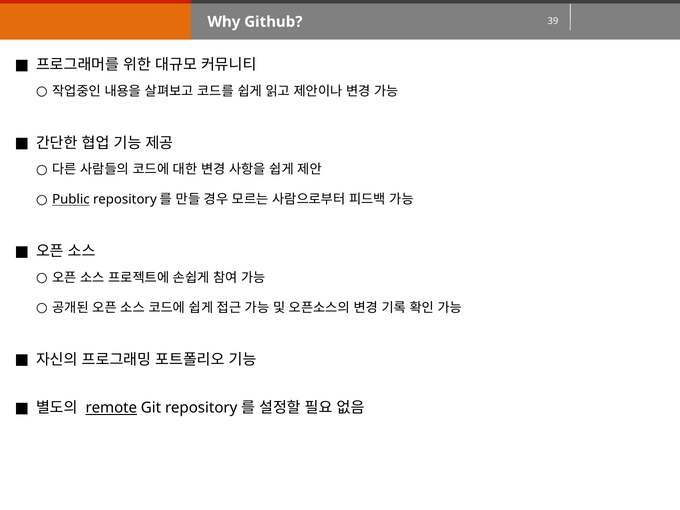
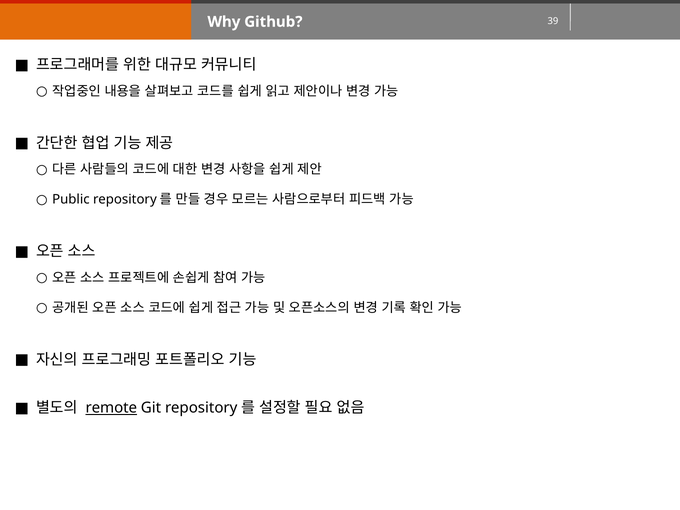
Public underline: present -> none
